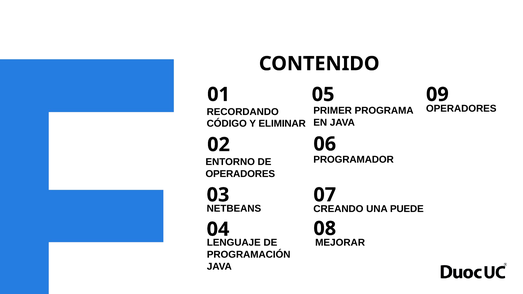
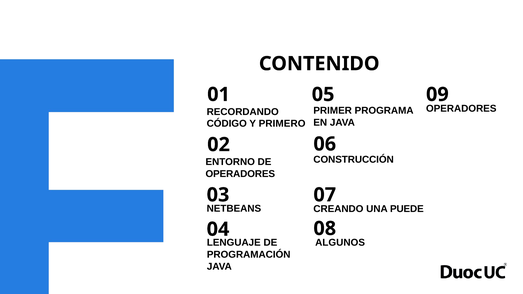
ELIMINAR: ELIMINAR -> PRIMERO
PROGRAMADOR: PROGRAMADOR -> CONSTRUCCIÓN
MEJORAR: MEJORAR -> ALGUNOS
